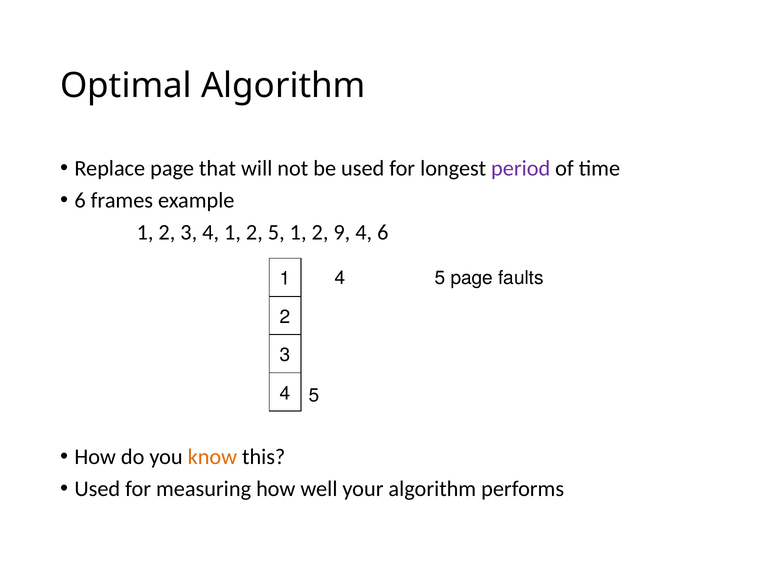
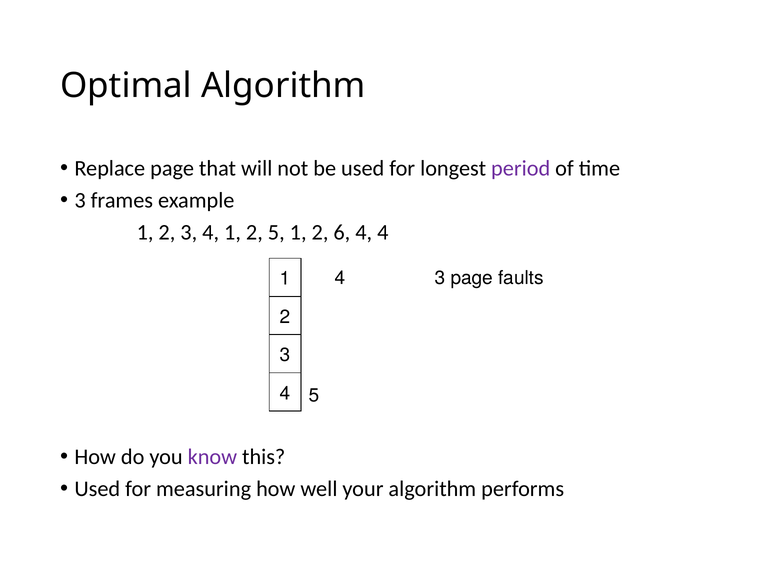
6 at (80, 200): 6 -> 3
9: 9 -> 6
4 6: 6 -> 4
5 at (440, 278): 5 -> 3
know colour: orange -> purple
